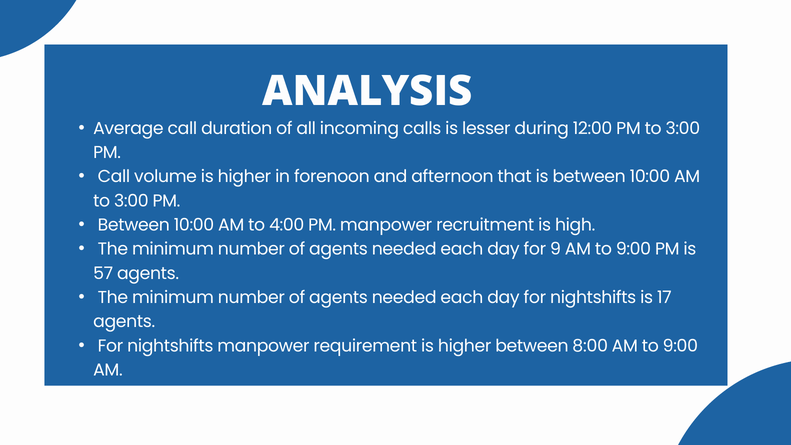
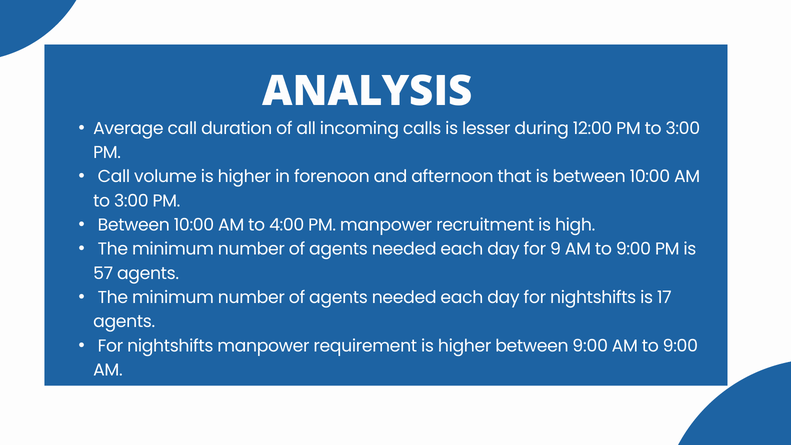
between 8:00: 8:00 -> 9:00
